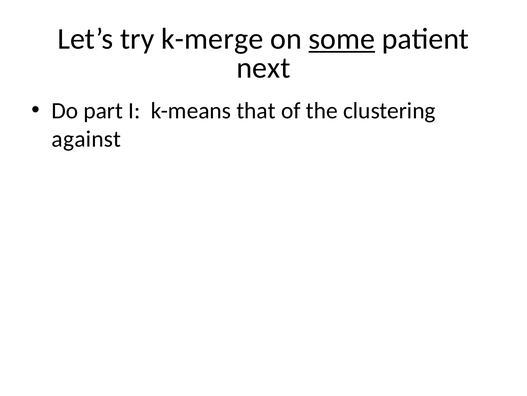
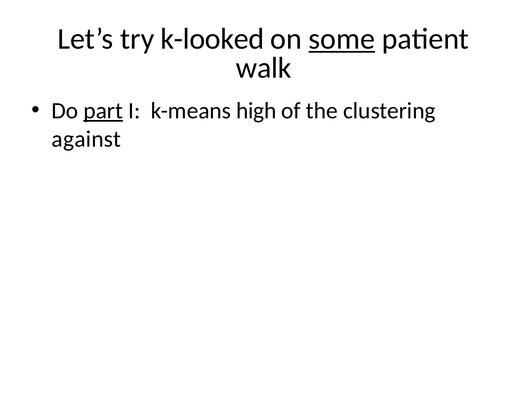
k-merge: k-merge -> k-looked
next: next -> walk
part underline: none -> present
that: that -> high
